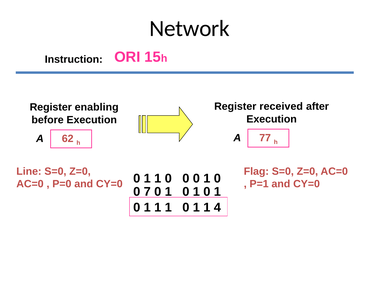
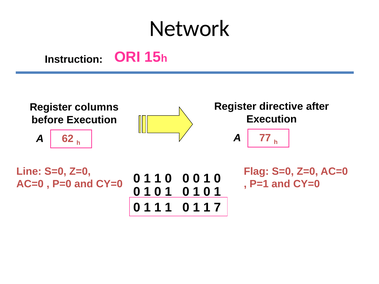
received: received -> directive
enabling: enabling -> columns
7 at (147, 192): 7 -> 1
4: 4 -> 7
